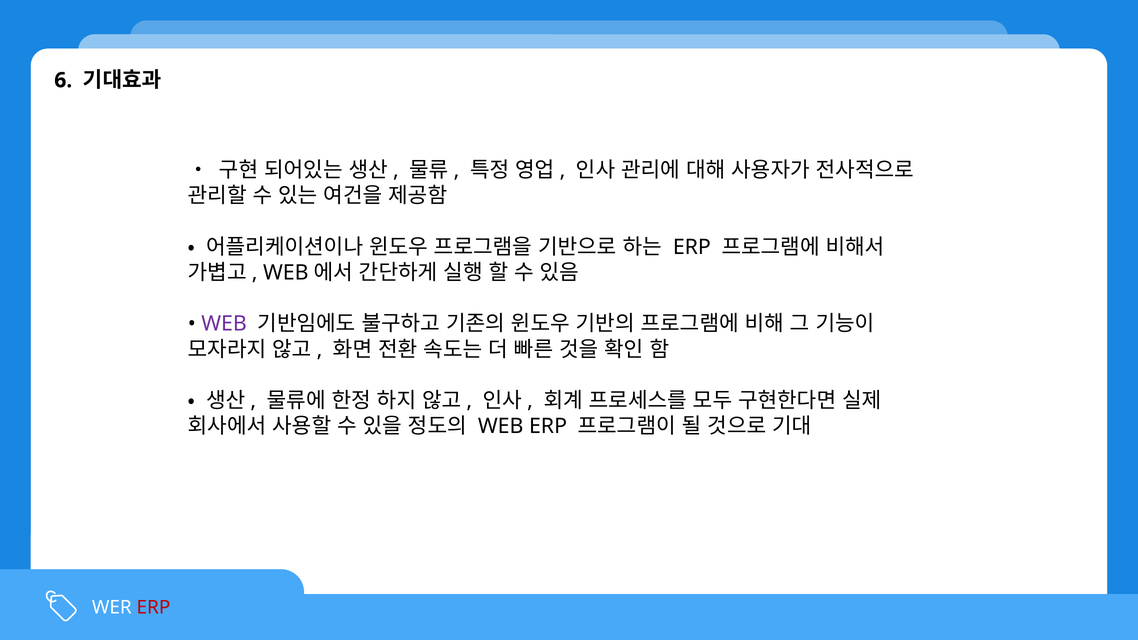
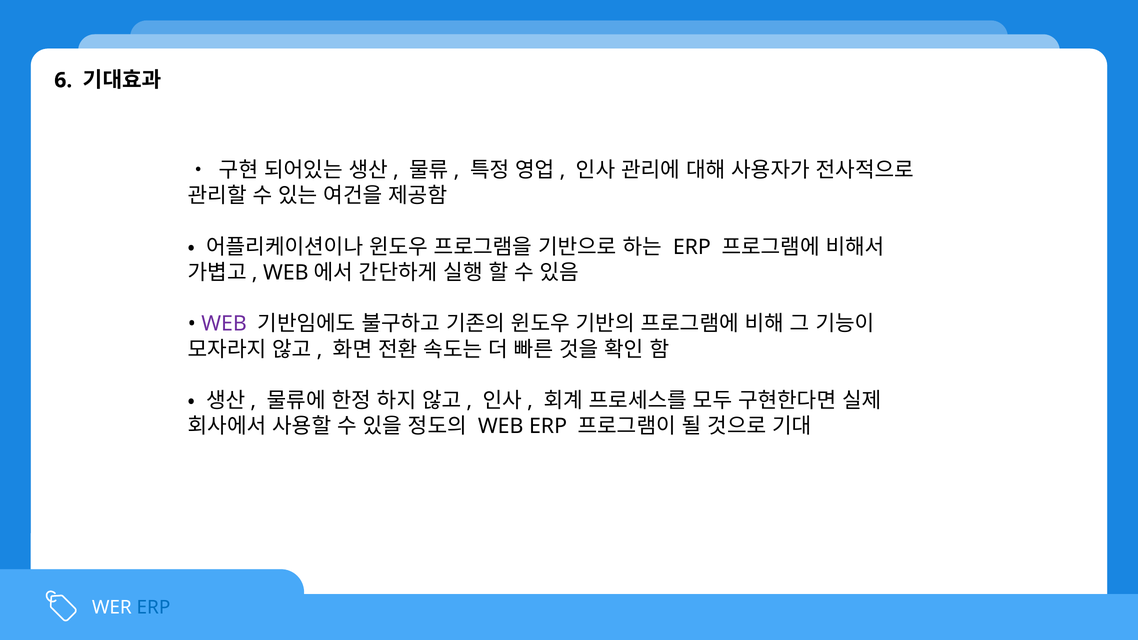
ERP at (153, 608) colour: red -> blue
